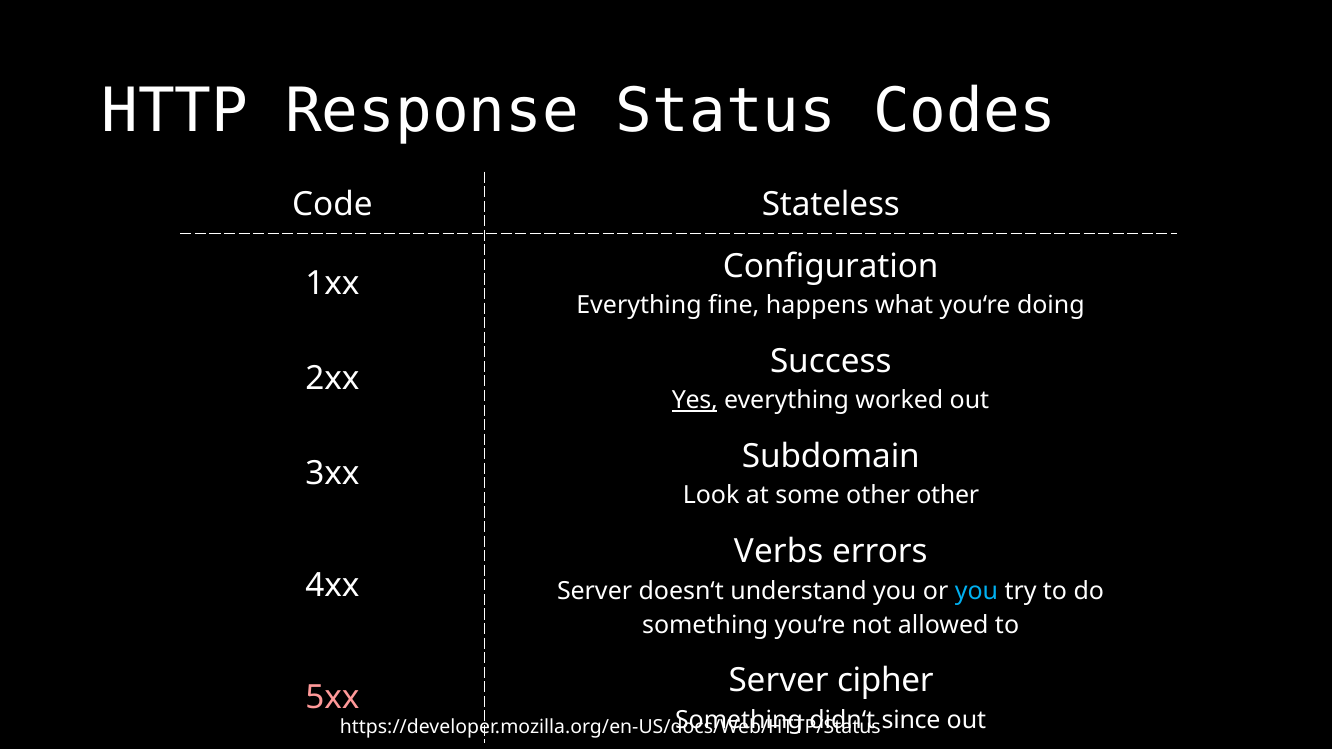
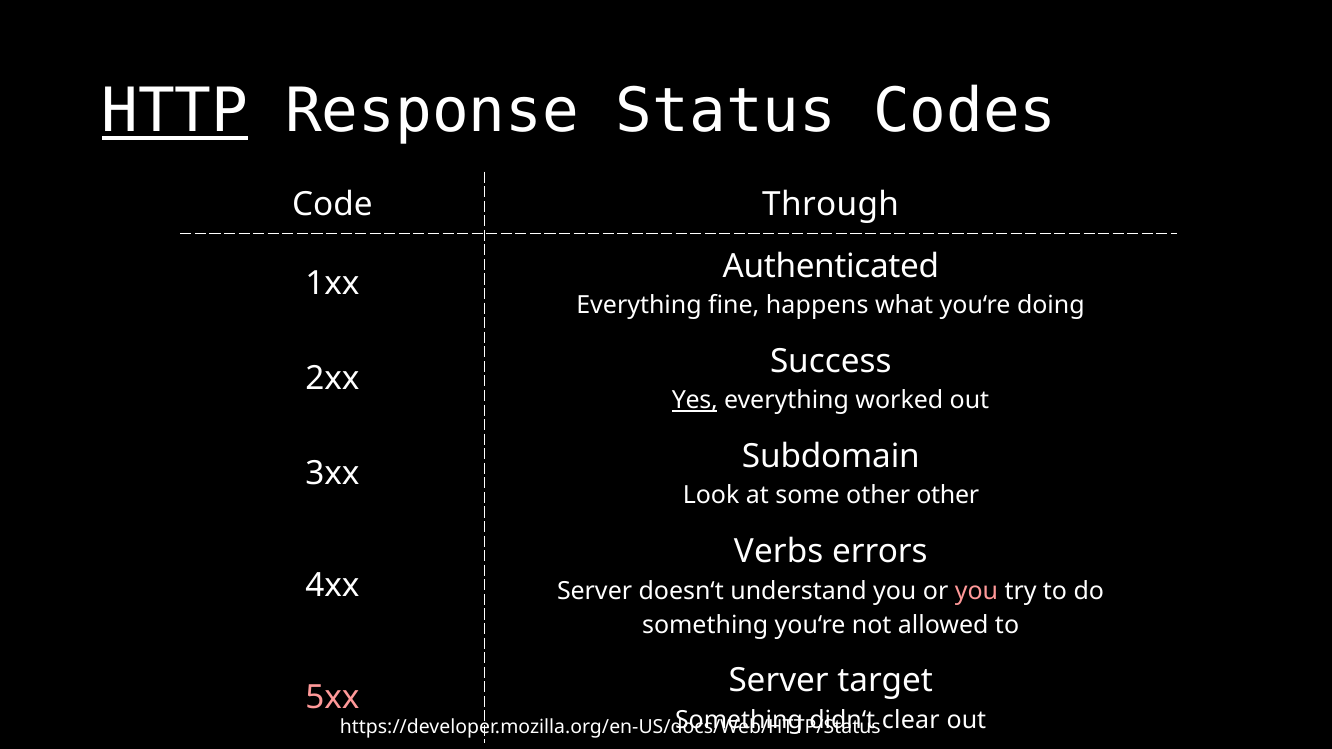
HTTP underline: none -> present
Stateless: Stateless -> Through
Configuration: Configuration -> Authenticated
you at (976, 591) colour: light blue -> pink
cipher: cipher -> target
since: since -> clear
